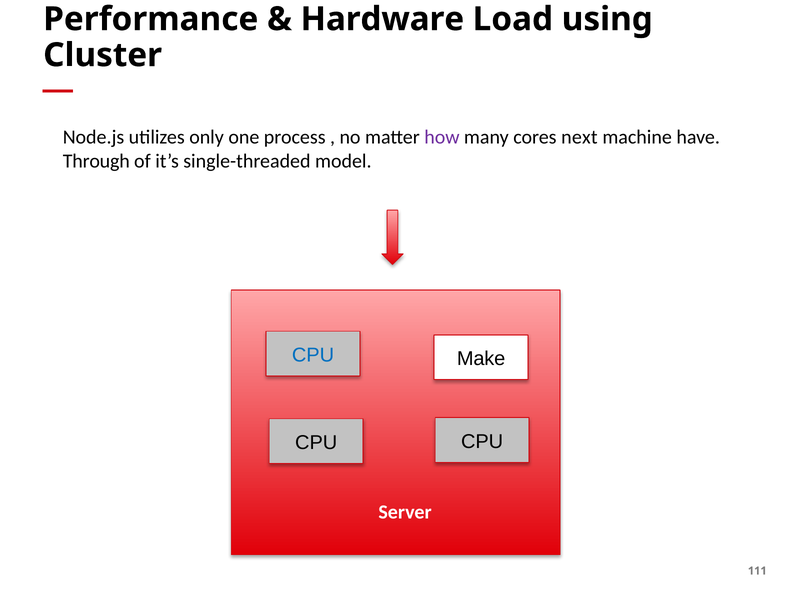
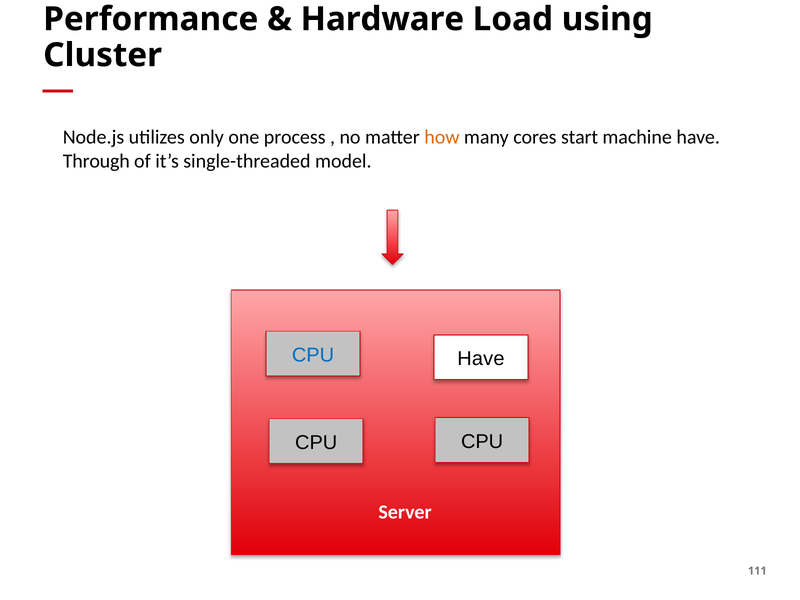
how colour: purple -> orange
next: next -> start
Make at (481, 359): Make -> Have
